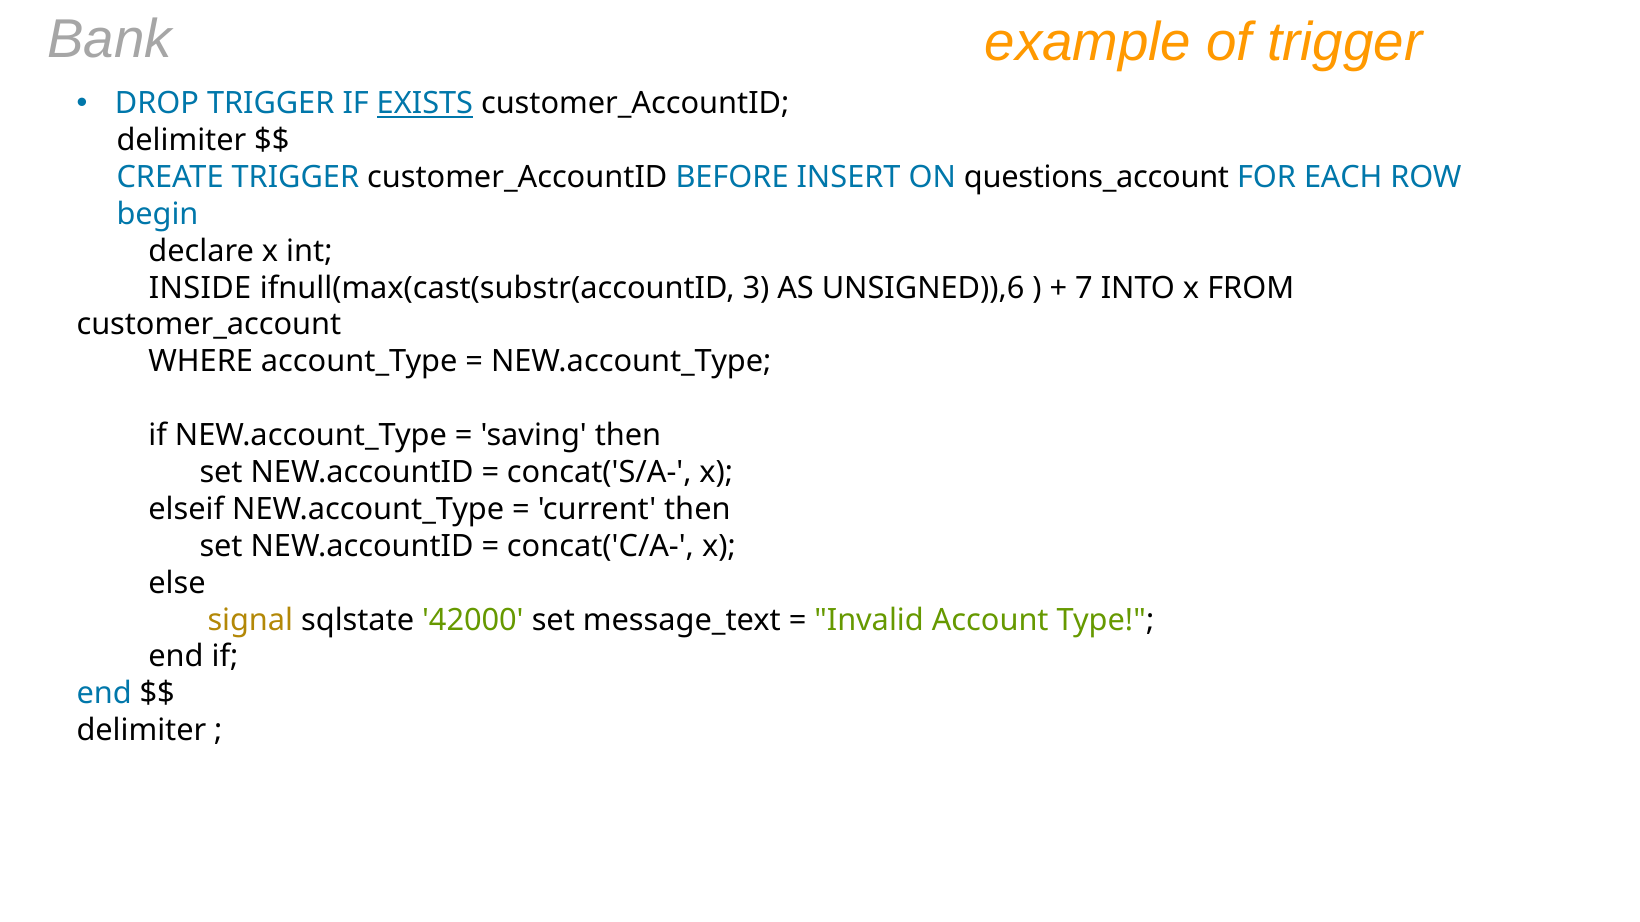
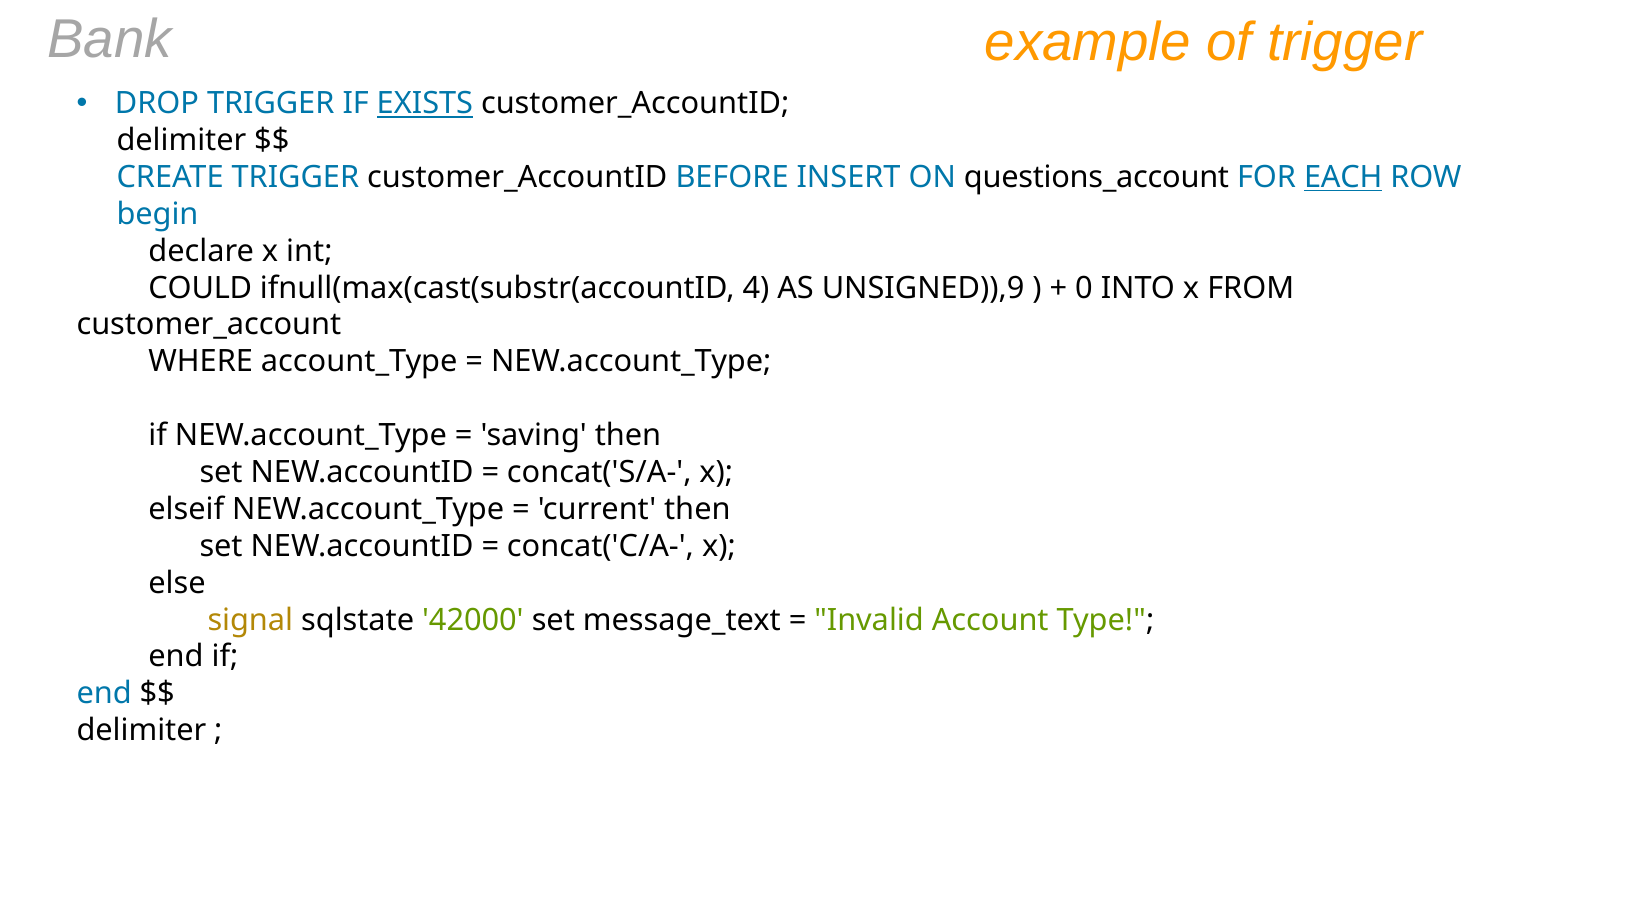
EACH underline: none -> present
INSIDE: INSIDE -> COULD
3: 3 -> 4
UNSIGNED)),6: UNSIGNED)),6 -> UNSIGNED)),9
7: 7 -> 0
